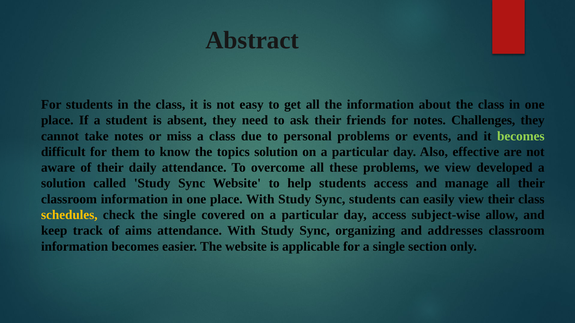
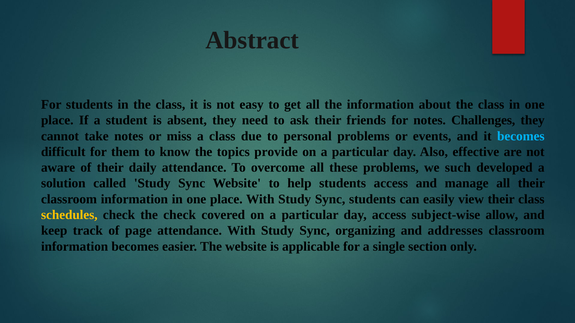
becomes at (521, 136) colour: light green -> light blue
topics solution: solution -> provide
we view: view -> such
the single: single -> check
aims: aims -> page
